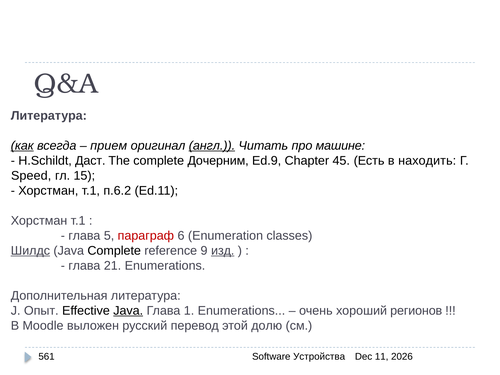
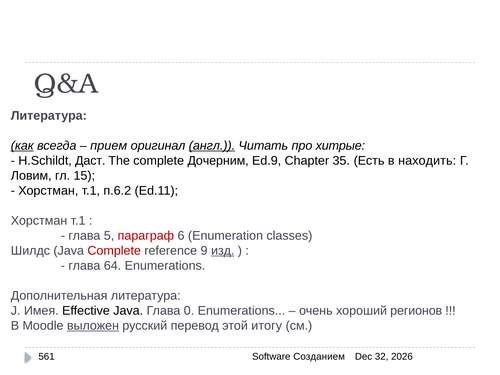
машине: машине -> хитрые
45: 45 -> 35
Speed: Speed -> Ловим
Шилдс underline: present -> none
Complete at (114, 251) colour: black -> red
21: 21 -> 64
Опыт: Опыт -> Имея
Java at (128, 311) underline: present -> none
1: 1 -> 0
выложен underline: none -> present
долю: долю -> итогу
Устройства: Устройства -> Созданием
11: 11 -> 32
